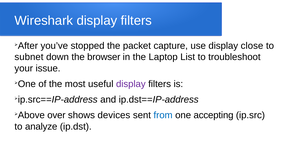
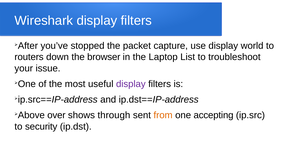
close: close -> world
subnet: subnet -> routers
devices: devices -> through
from colour: blue -> orange
analyze: analyze -> security
